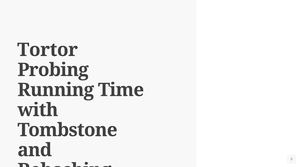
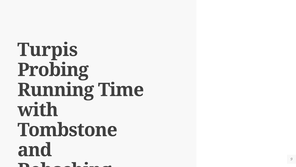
Tortor: Tortor -> Turpis
